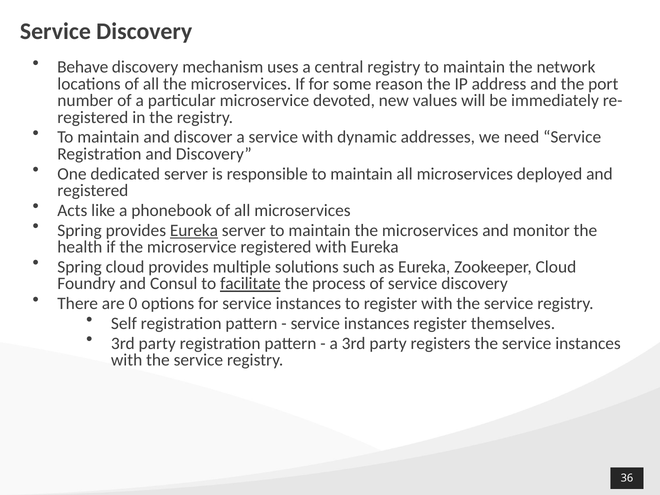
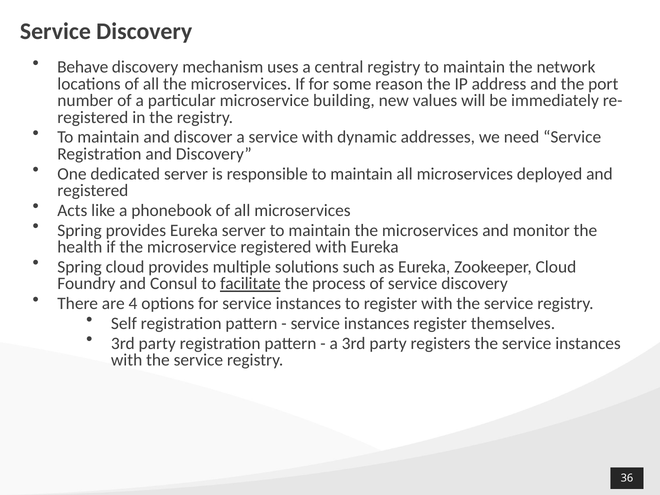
devoted: devoted -> building
Eureka at (194, 230) underline: present -> none
0: 0 -> 4
